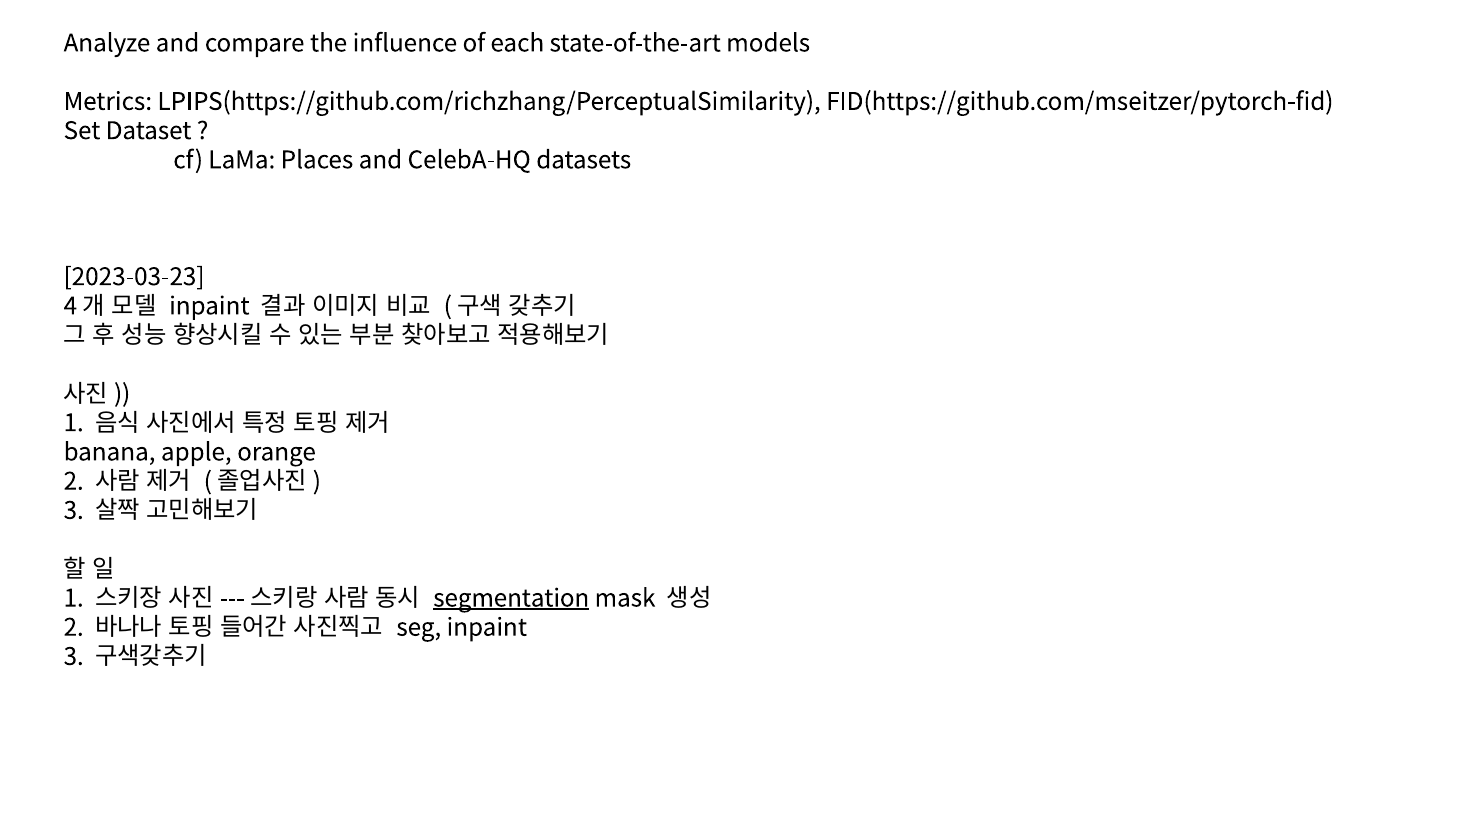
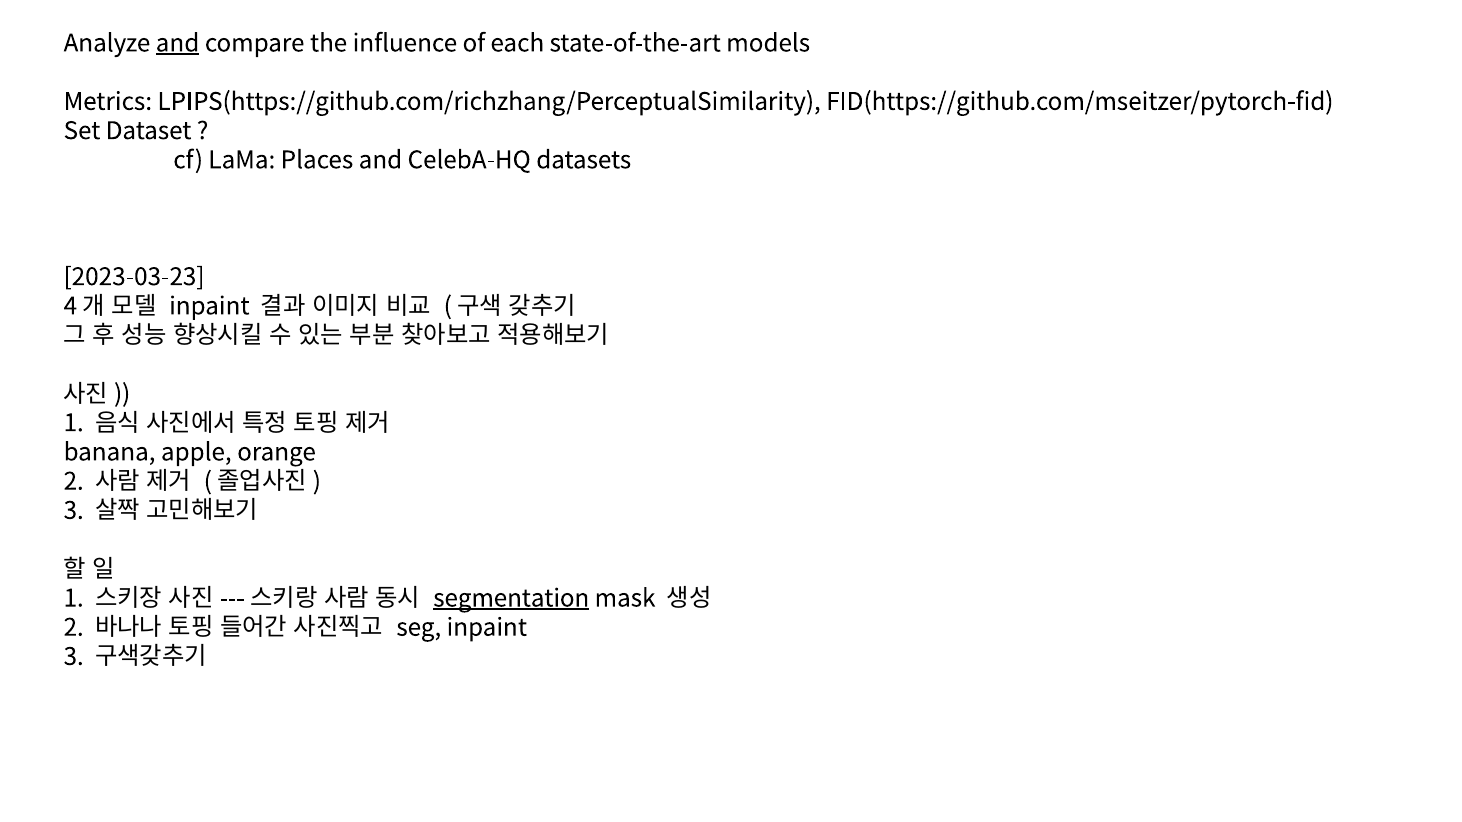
and at (178, 43) underline: none -> present
